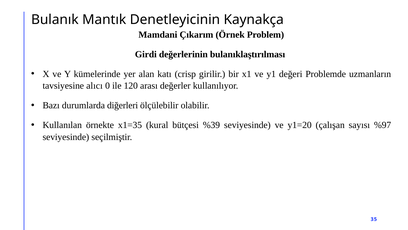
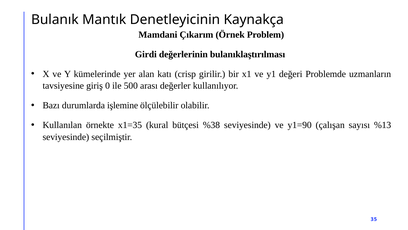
alıcı: alıcı -> giriş
120: 120 -> 500
diğerleri: diğerleri -> işlemine
%39: %39 -> %38
y1=20: y1=20 -> y1=90
%97: %97 -> %13
